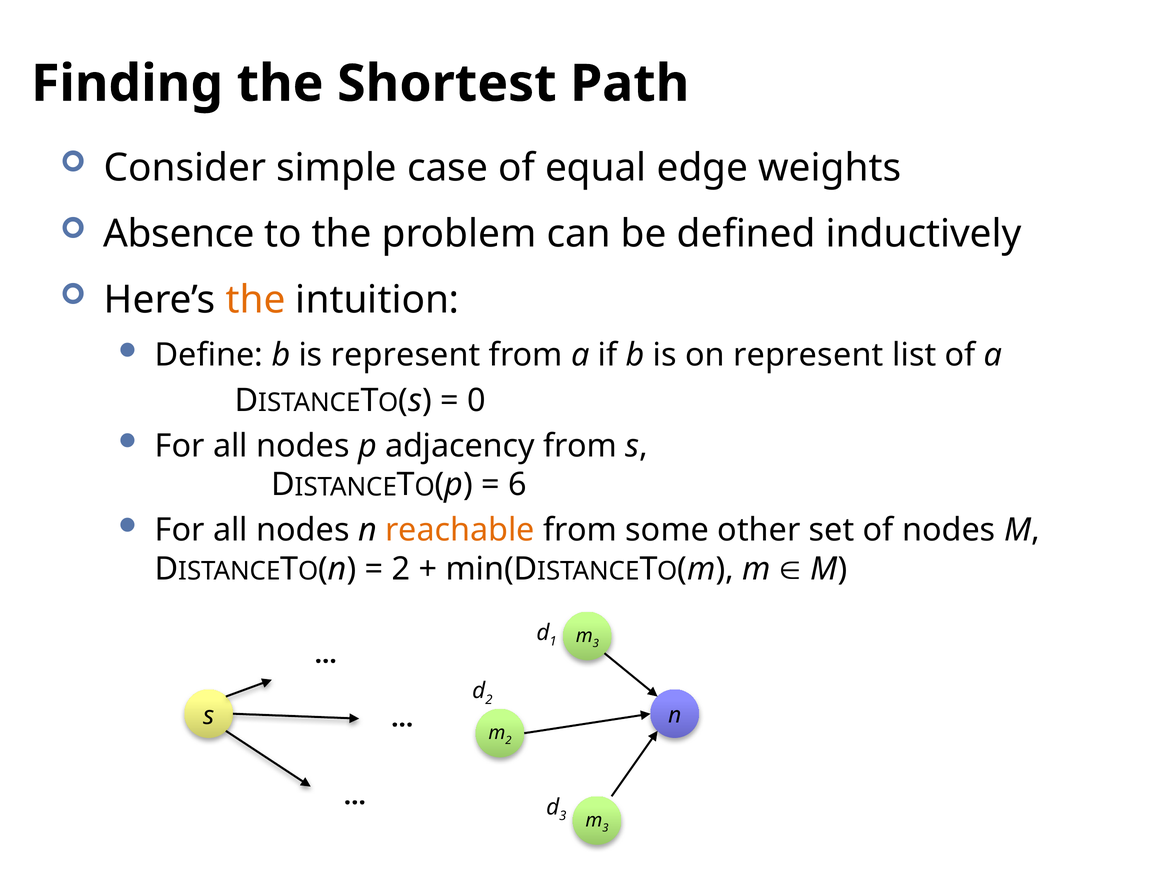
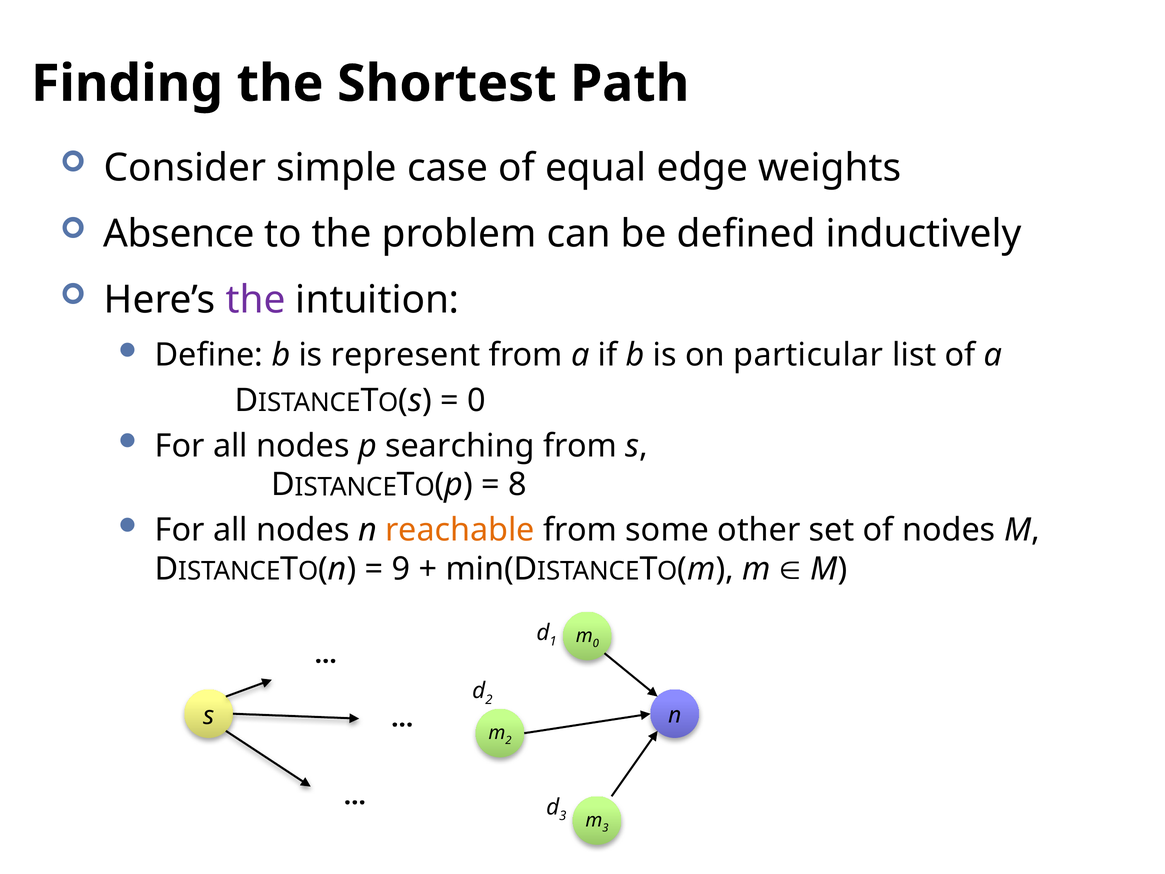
the at (256, 300) colour: orange -> purple
on represent: represent -> particular
adjacency: adjacency -> searching
6: 6 -> 8
2 at (401, 569): 2 -> 9
3 at (596, 643): 3 -> 0
